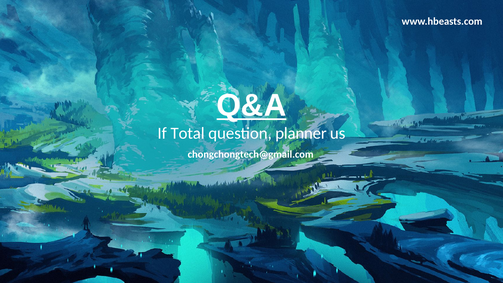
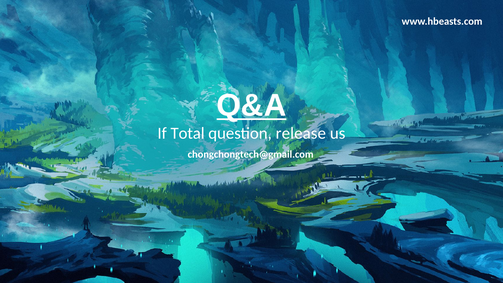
planner: planner -> release
